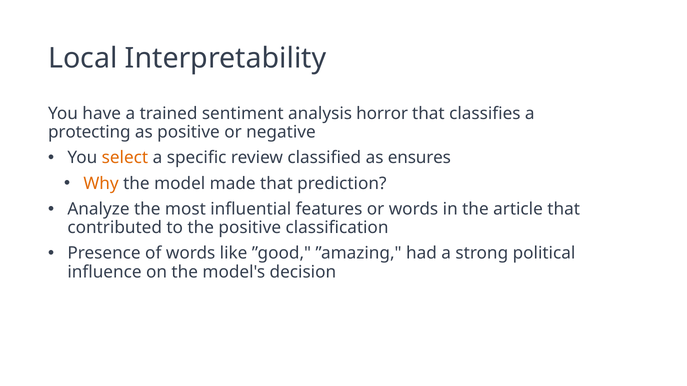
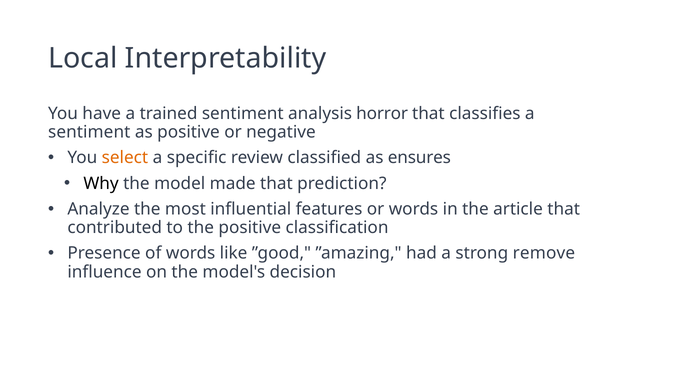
protecting at (89, 132): protecting -> sentiment
Why colour: orange -> black
political: political -> remove
